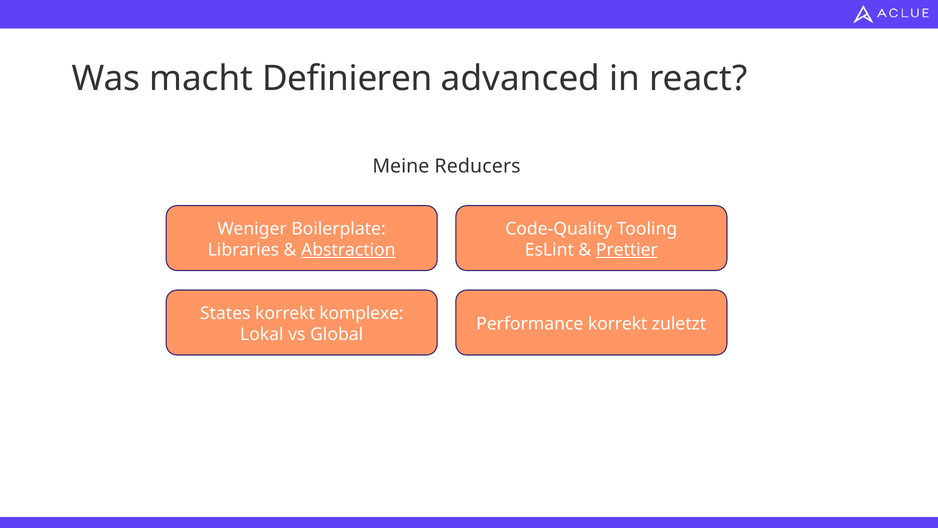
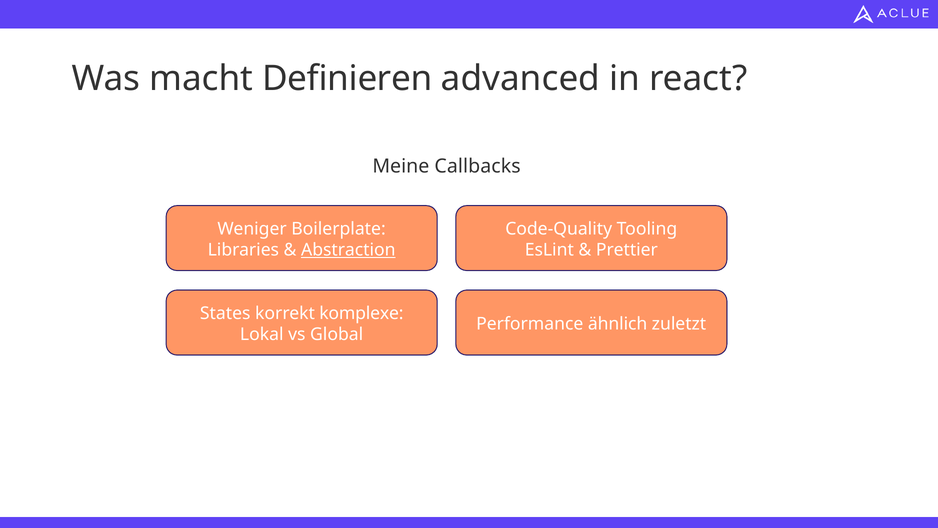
Reducers: Reducers -> Callbacks
Prettier underline: present -> none
Performance korrekt: korrekt -> ähnlich
